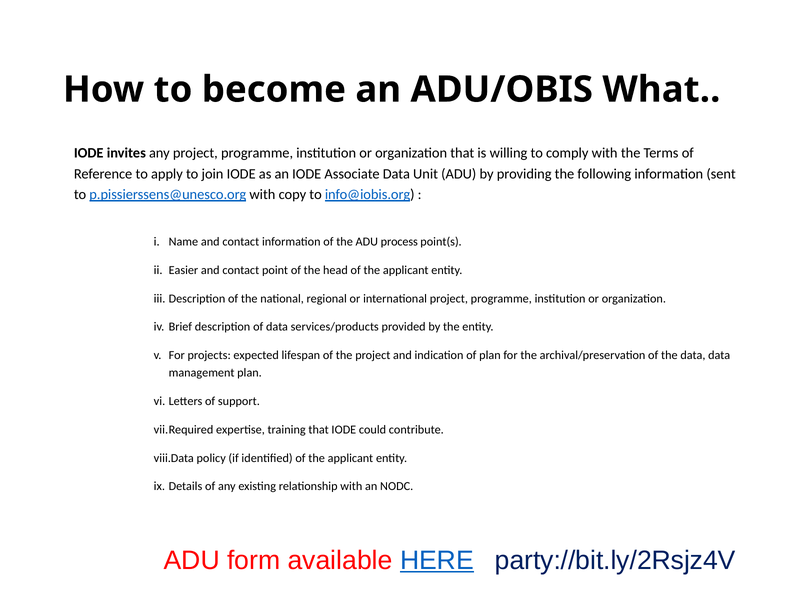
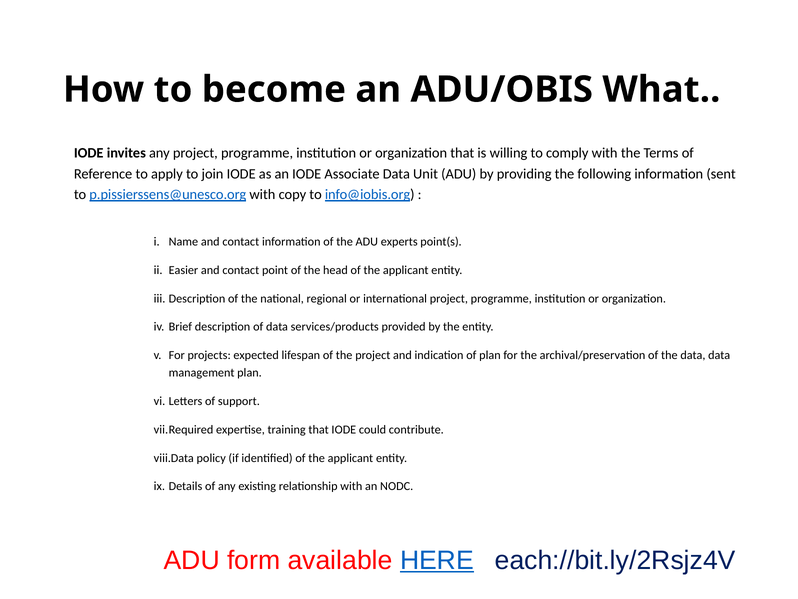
process: process -> experts
party://bit.ly/2Rsjz4V: party://bit.ly/2Rsjz4V -> each://bit.ly/2Rsjz4V
